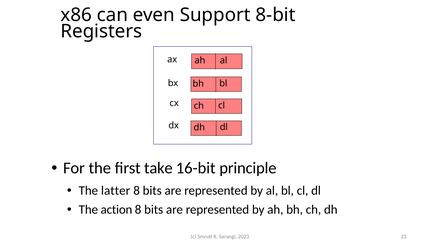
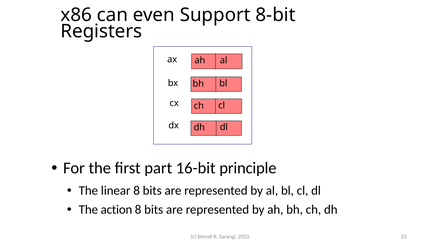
take: take -> part
latter: latter -> linear
